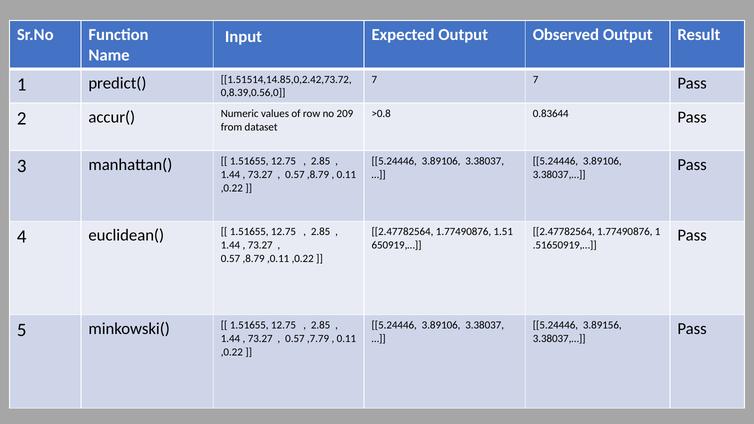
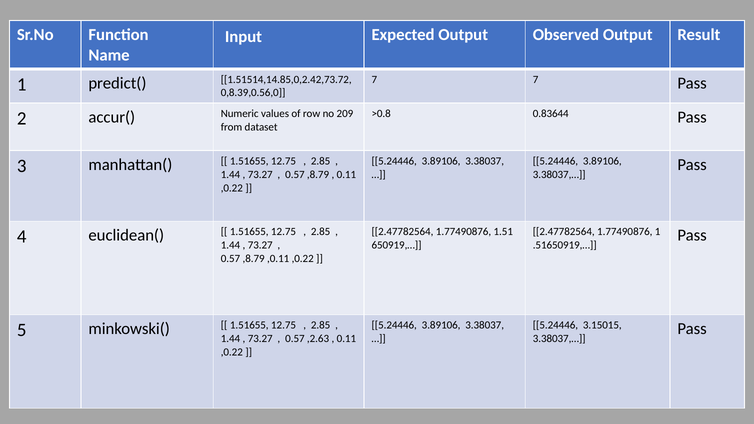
3.89156: 3.89156 -> 3.15015
,7.79: ,7.79 -> ,2.63
